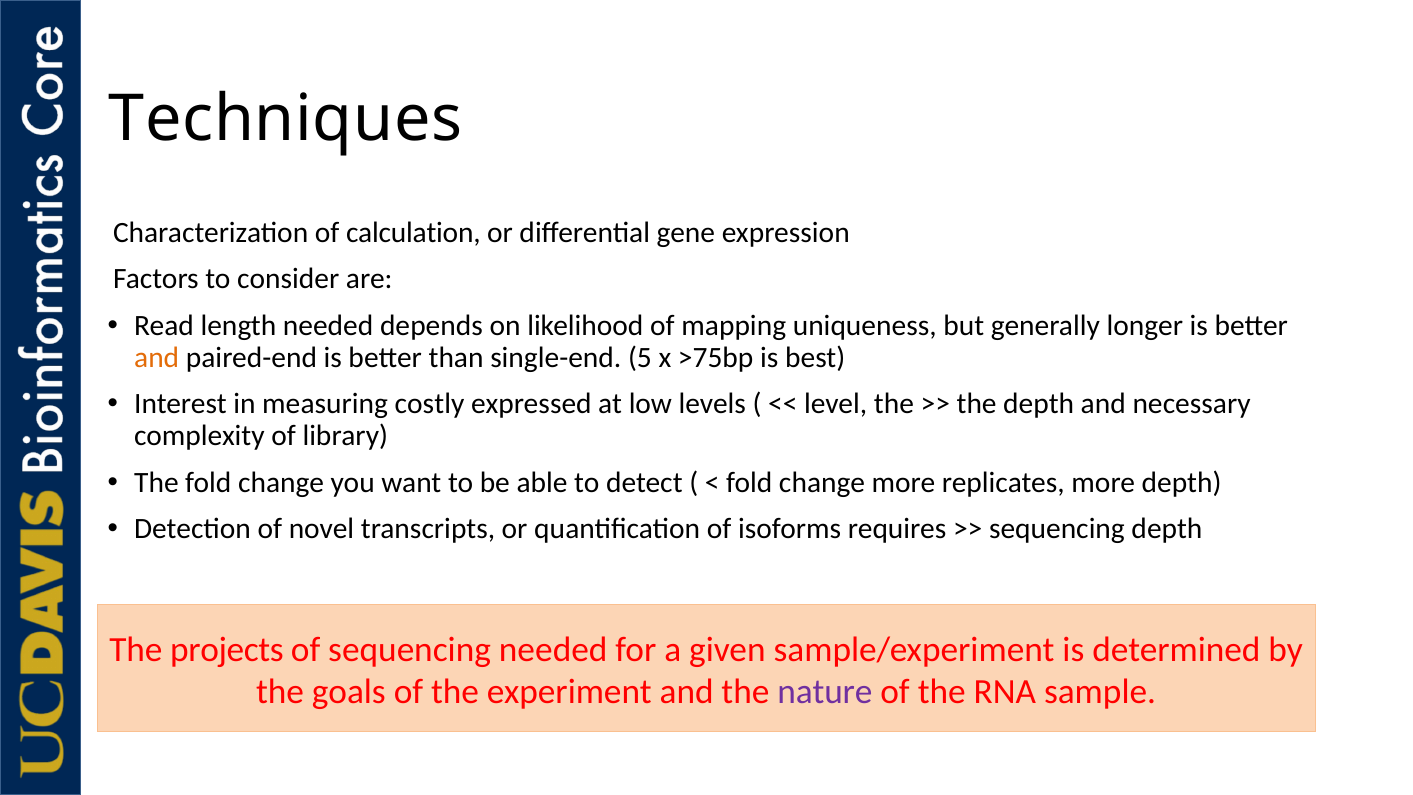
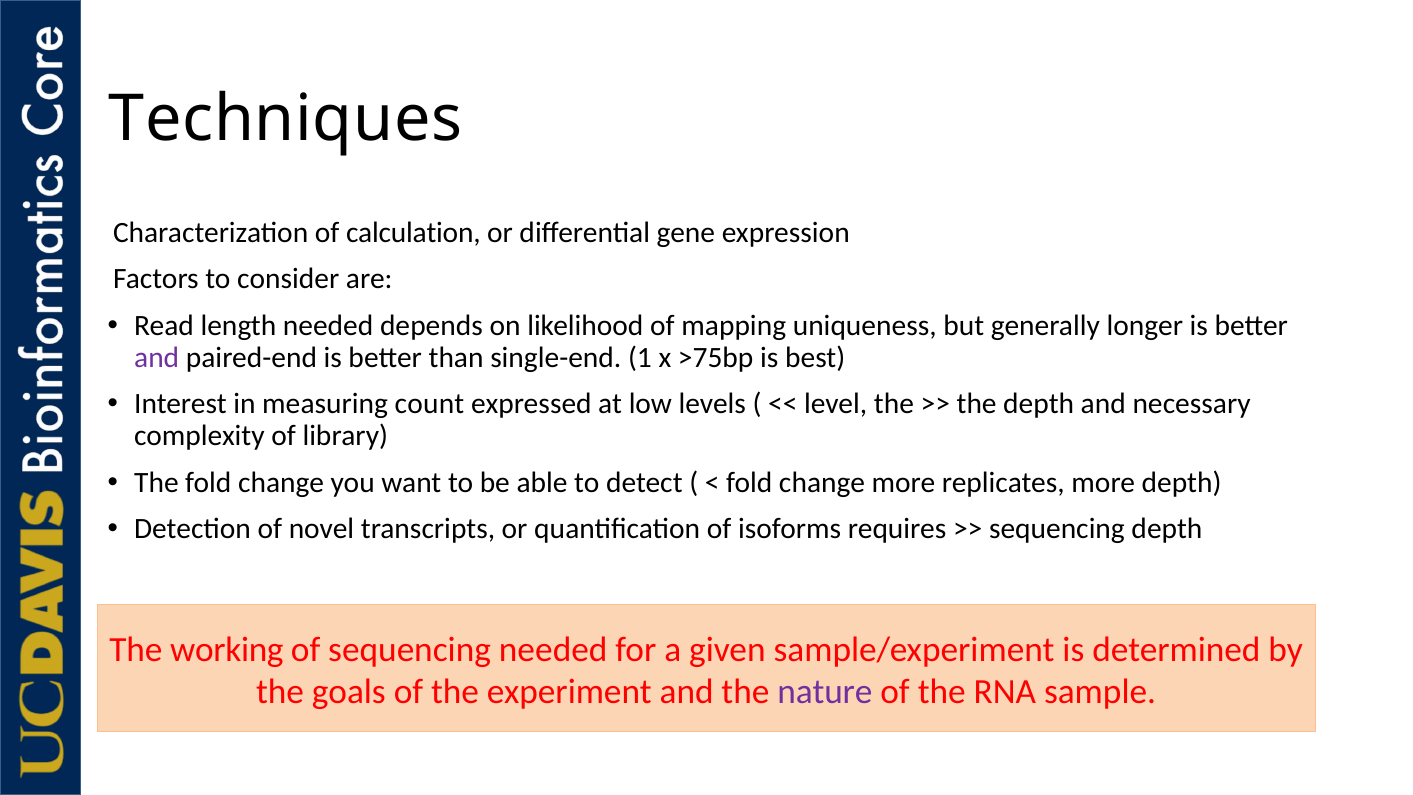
and at (157, 358) colour: orange -> purple
5: 5 -> 1
costly: costly -> count
projects: projects -> working
